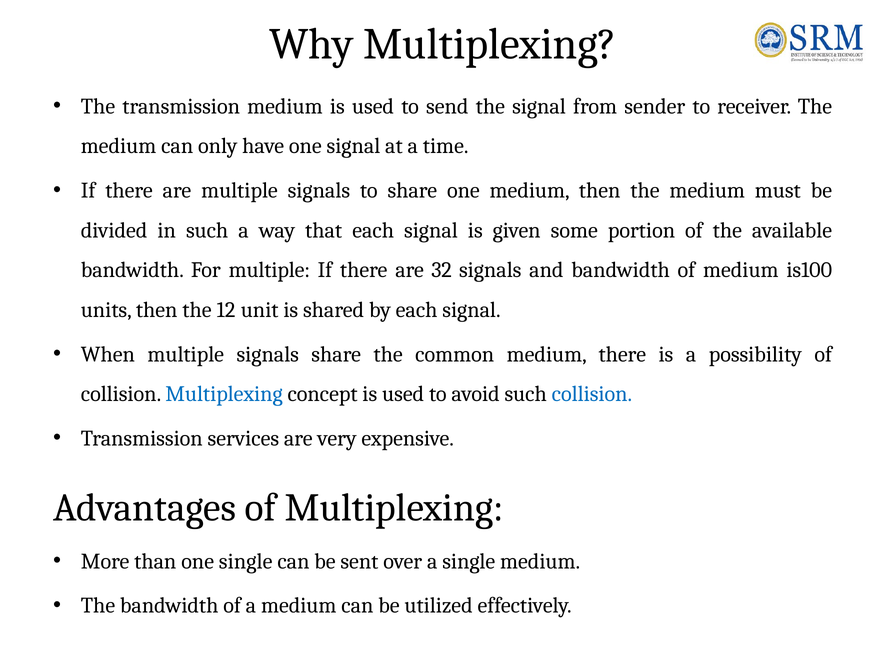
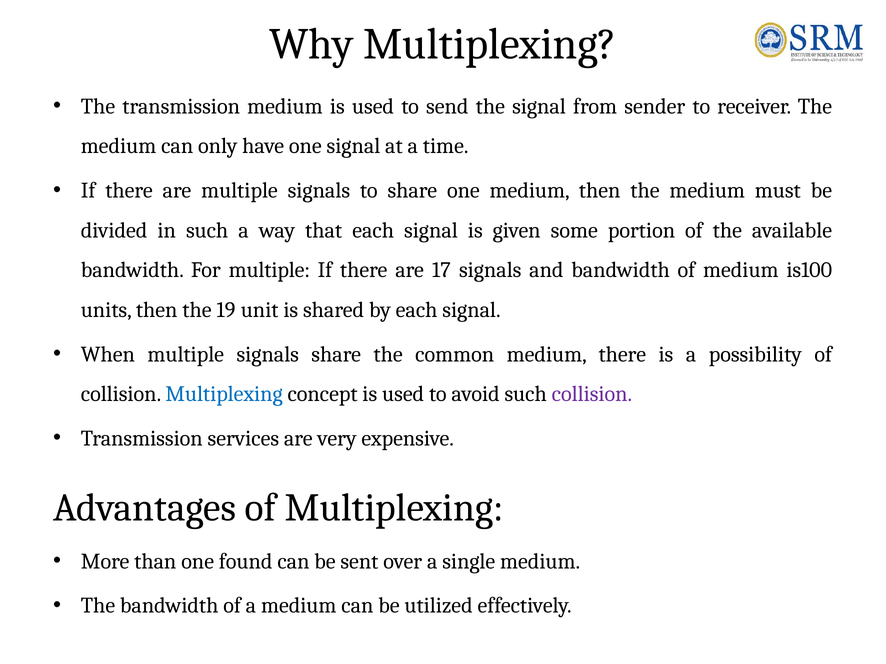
32: 32 -> 17
12: 12 -> 19
collision at (592, 394) colour: blue -> purple
one single: single -> found
